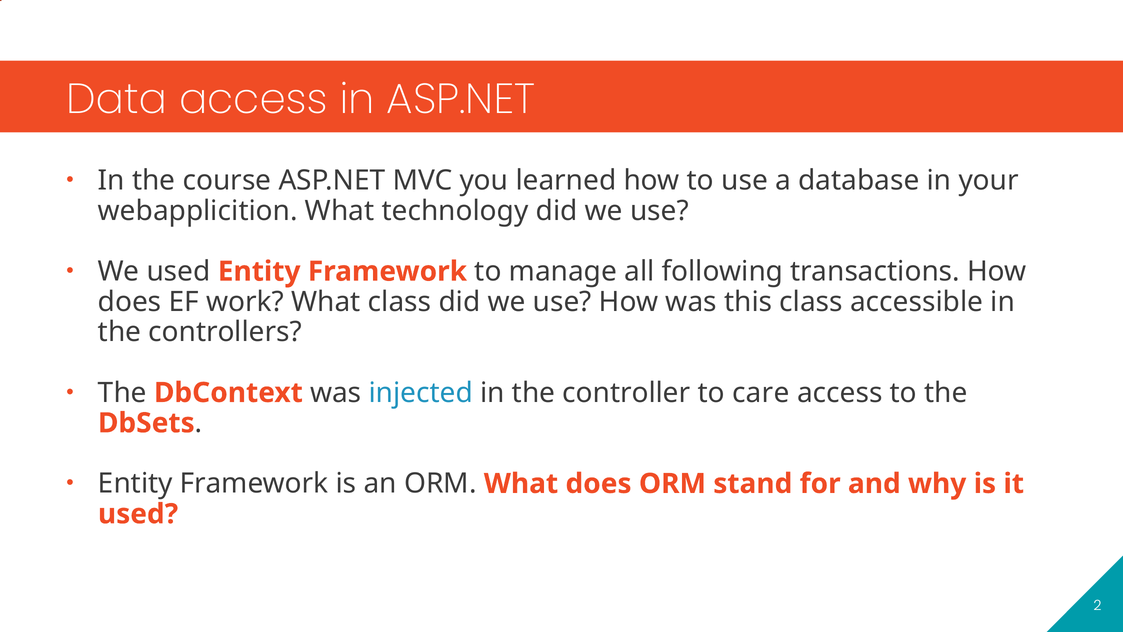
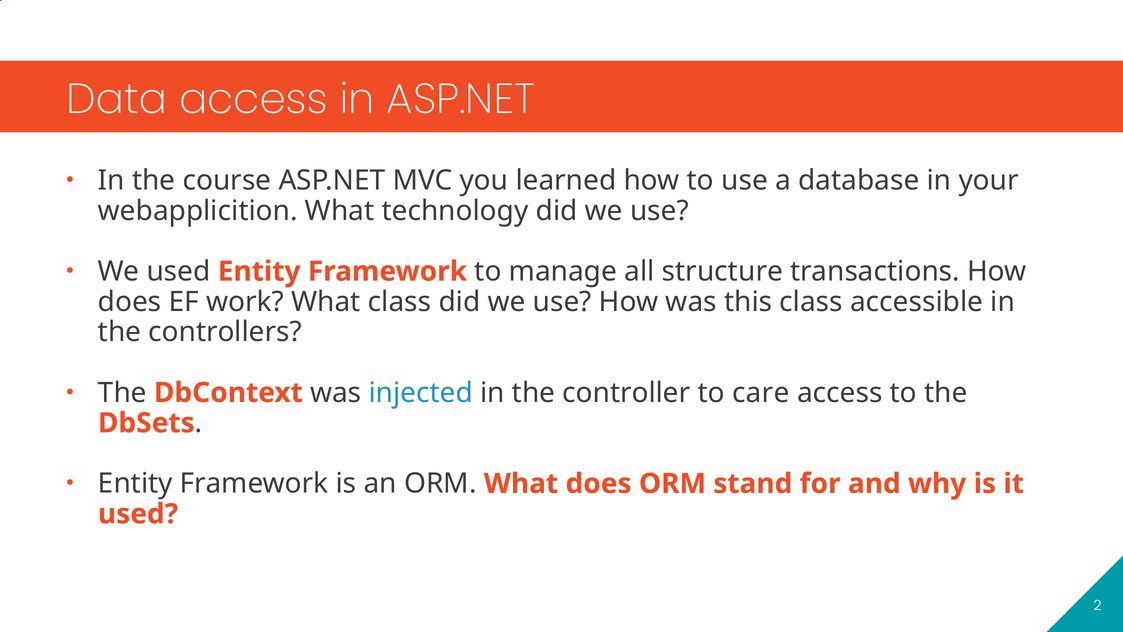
following: following -> structure
